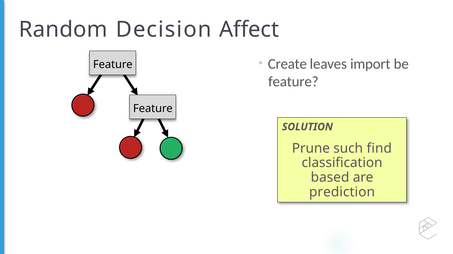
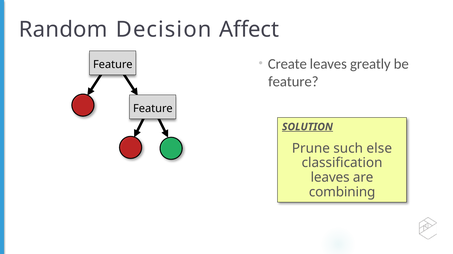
import: import -> greatly
SOLUTION underline: none -> present
find: find -> else
based at (330, 178): based -> leaves
prediction: prediction -> combining
